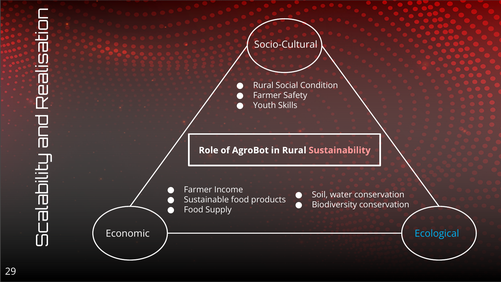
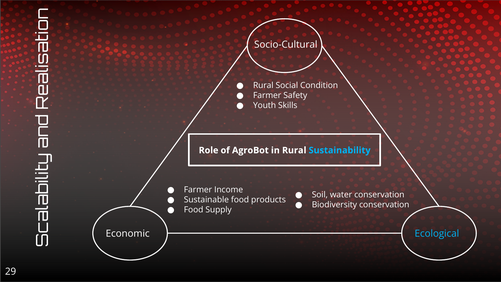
Sustainability colour: pink -> light blue
